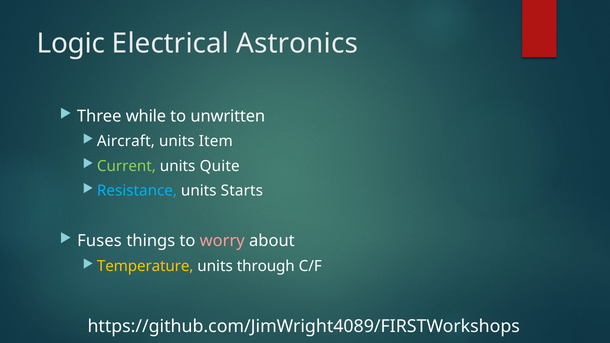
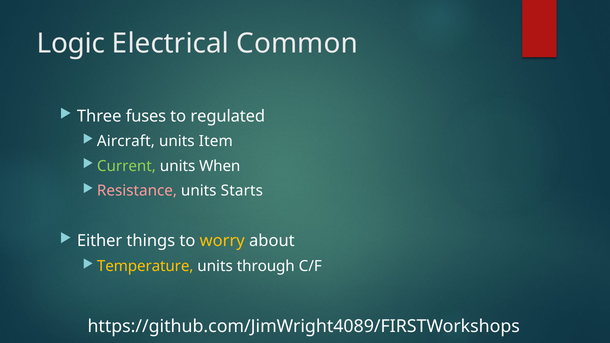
Astronics: Astronics -> Common
while: while -> fuses
unwritten: unwritten -> regulated
Quite: Quite -> When
Resistance colour: light blue -> pink
Fuses: Fuses -> Either
worry colour: pink -> yellow
